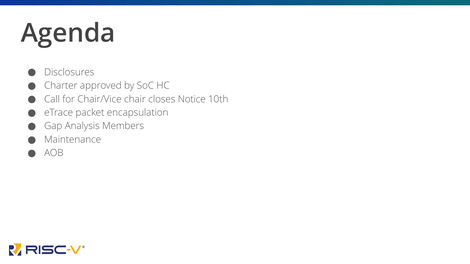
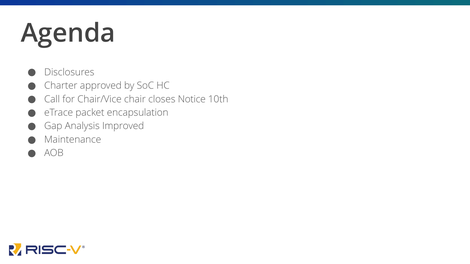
Members: Members -> Improved
